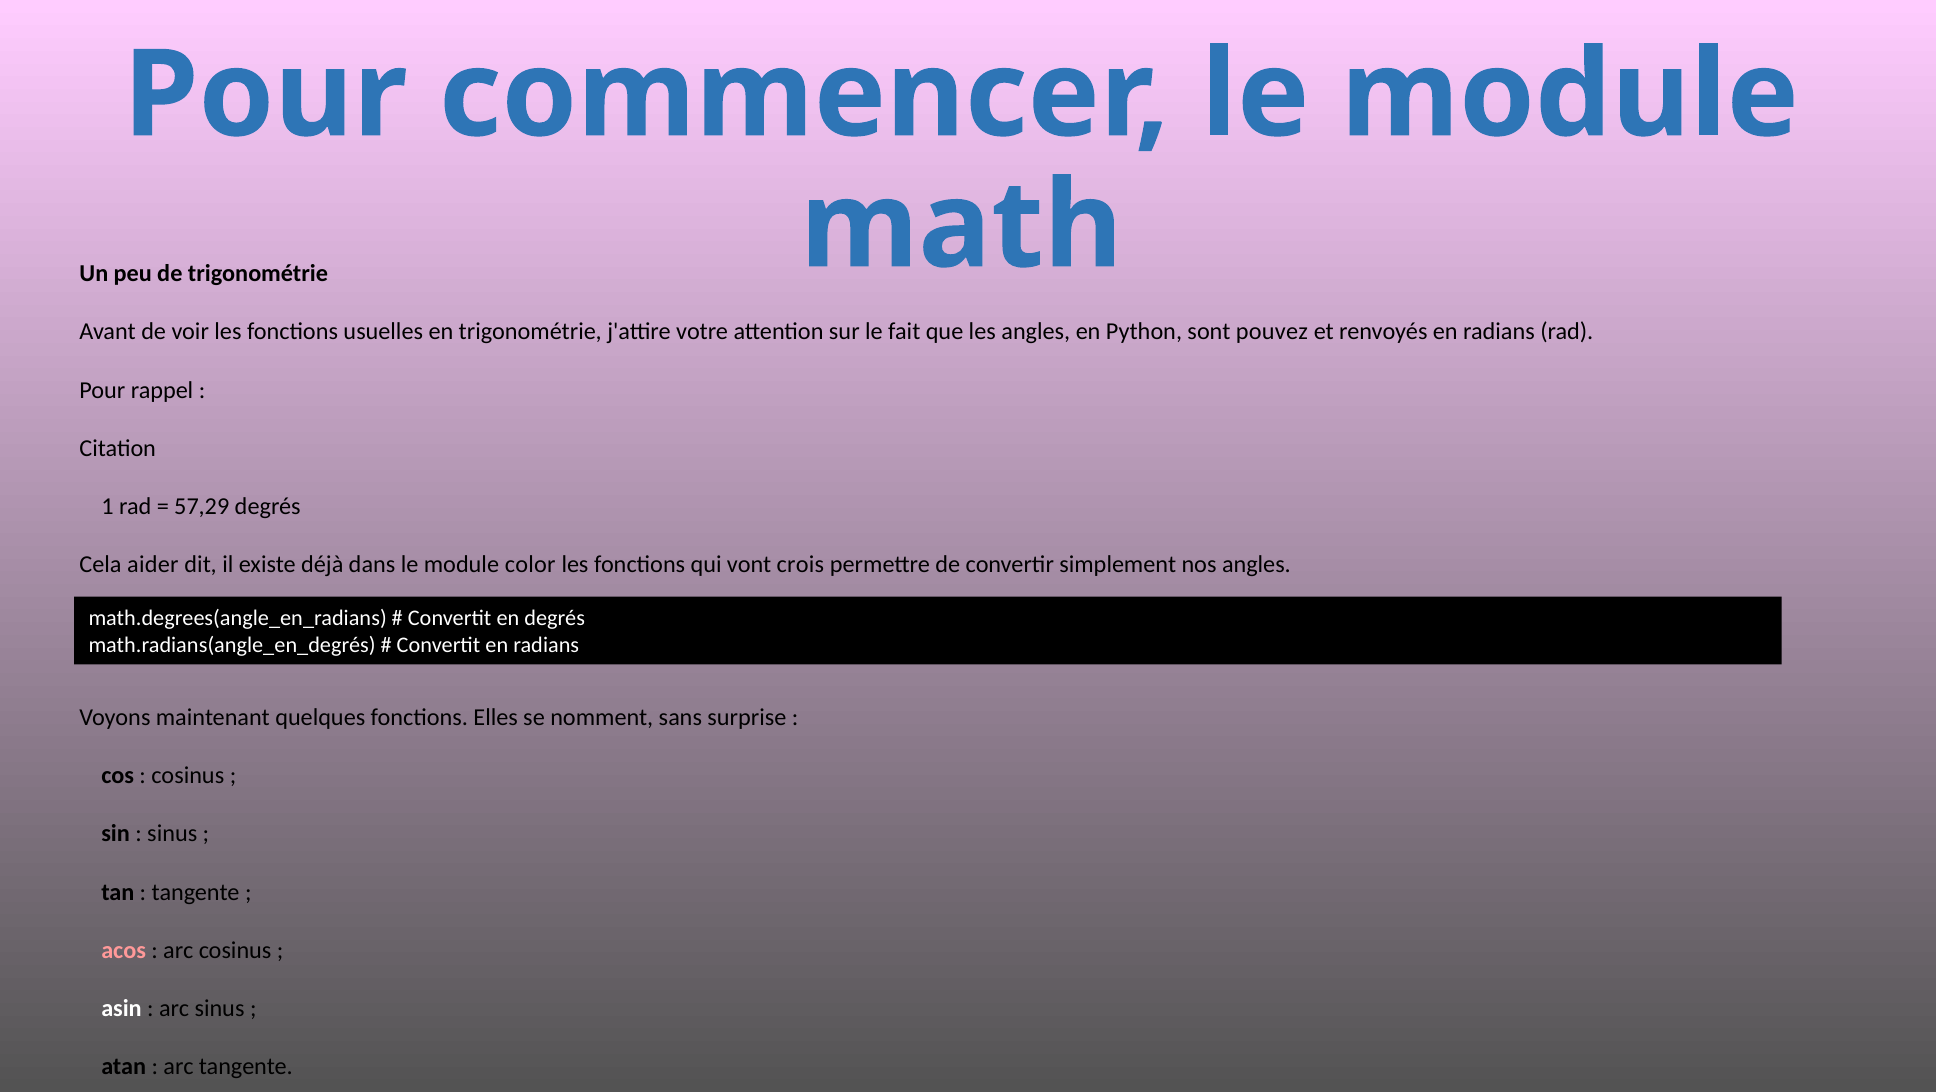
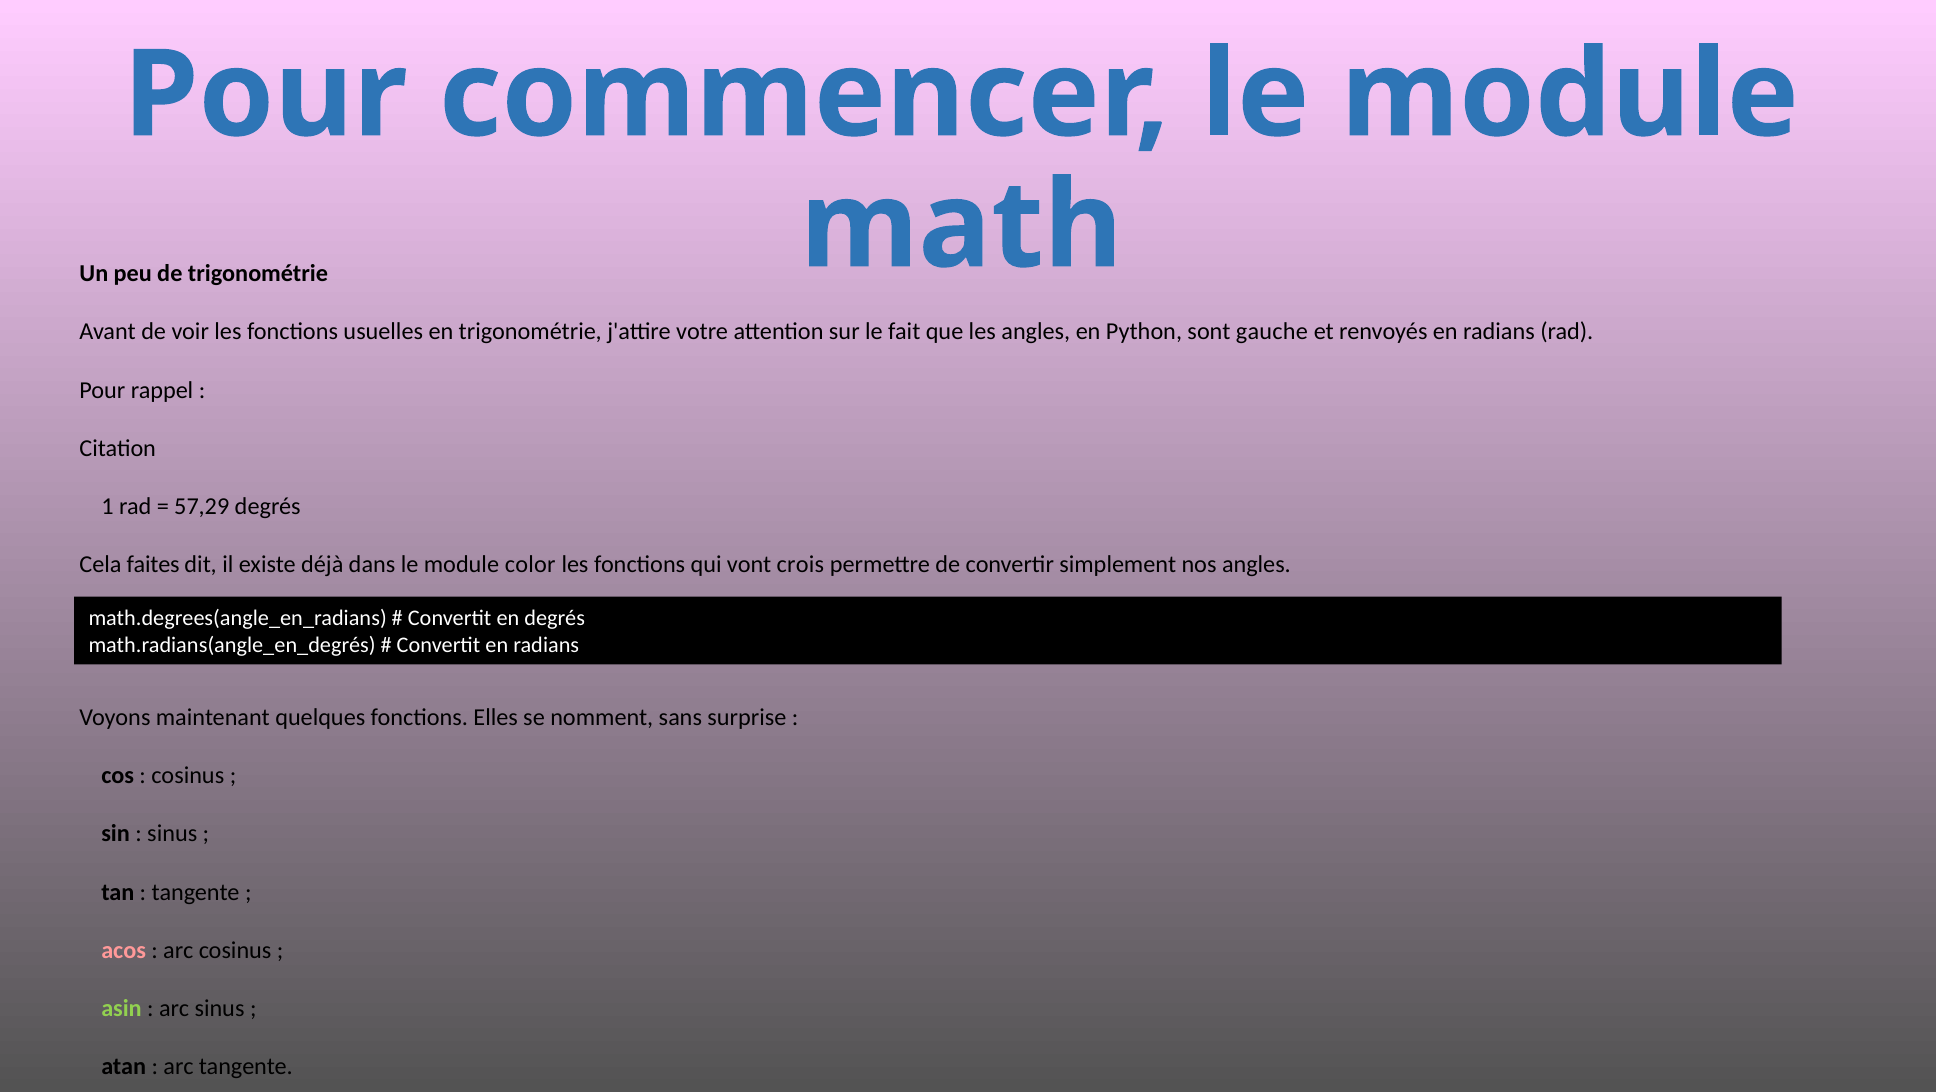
pouvez: pouvez -> gauche
aider: aider -> faites
asin colour: white -> light green
